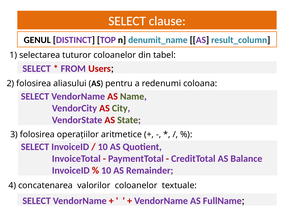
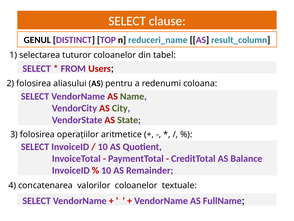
denumit_name: denumit_name -> reduceri_name
